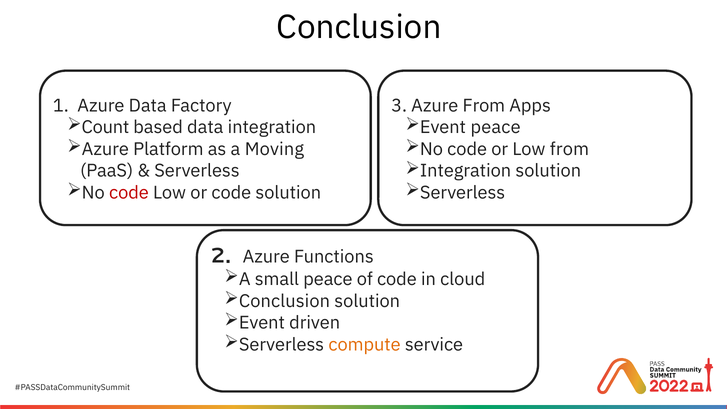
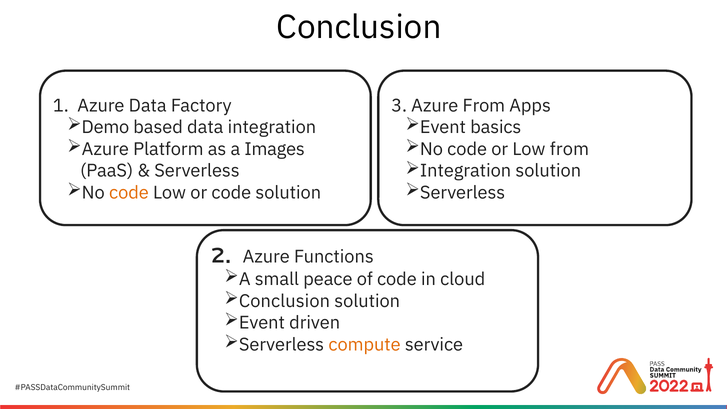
Count: Count -> Demo
Event peace: peace -> basics
Moving: Moving -> Images
code at (129, 193) colour: red -> orange
